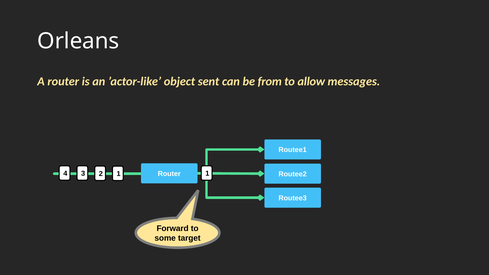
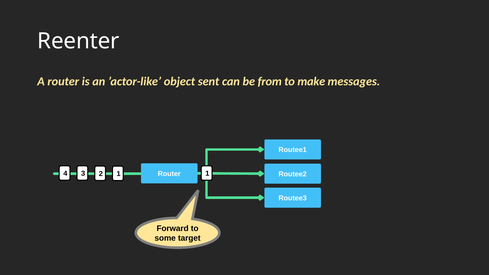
Orleans: Orleans -> Reenter
allow: allow -> make
